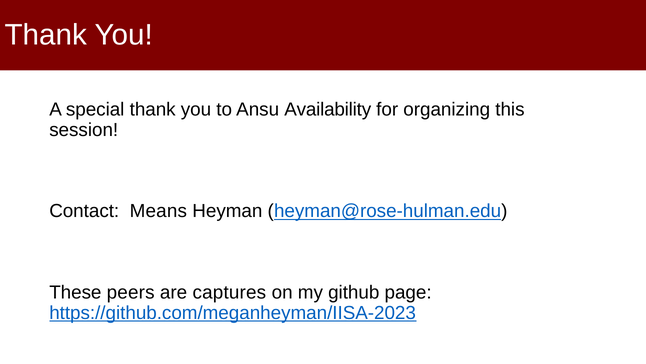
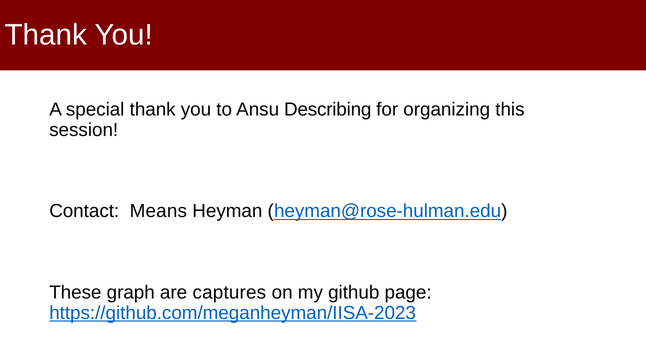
Availability: Availability -> Describing
peers: peers -> graph
